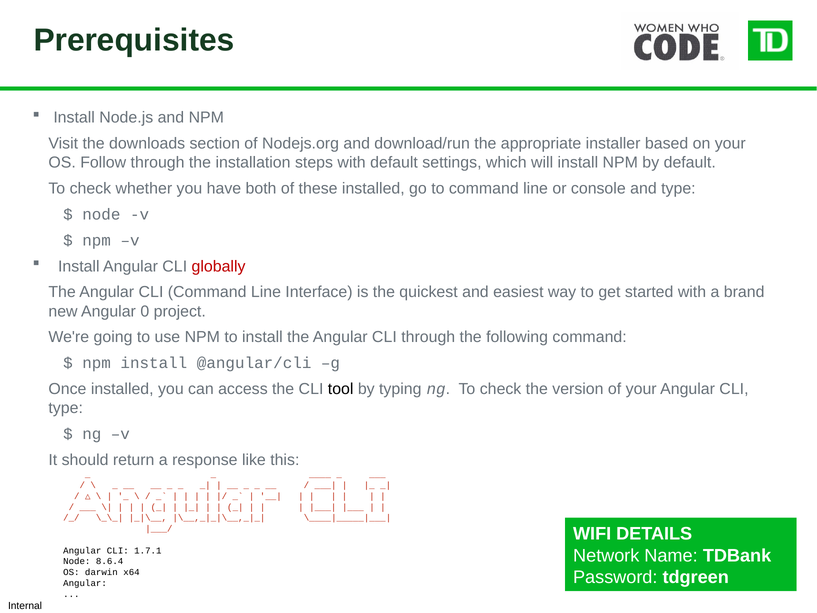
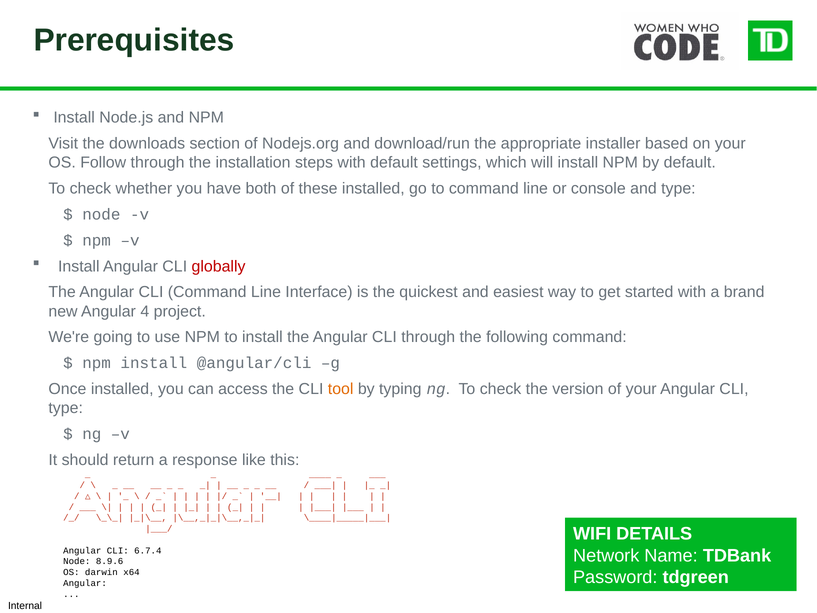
0: 0 -> 4
tool colour: black -> orange
1.7.1: 1.7.1 -> 6.7.4
8.6.4: 8.6.4 -> 8.9.6
